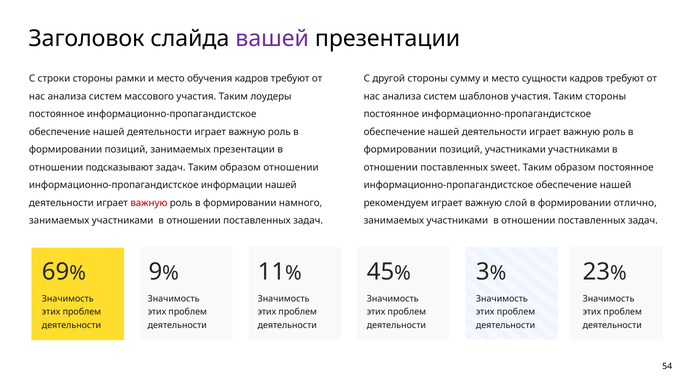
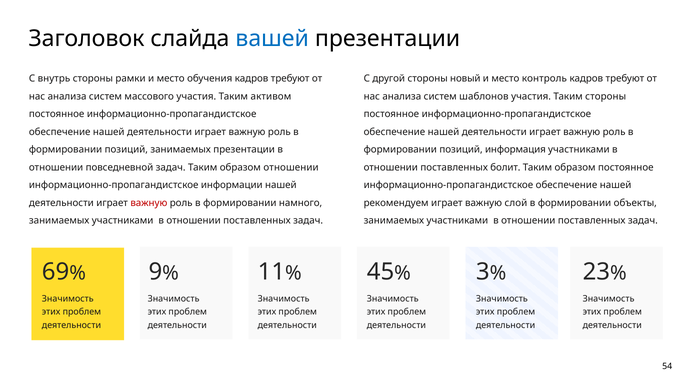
вашей colour: purple -> blue
сумму: сумму -> новый
сущности: сущности -> контроль
строки: строки -> внутрь
лоудеры: лоудеры -> активом
позиций участниками: участниками -> информация
sweet: sweet -> болит
подсказывают: подсказывают -> повседневной
отлично: отлично -> объекты
